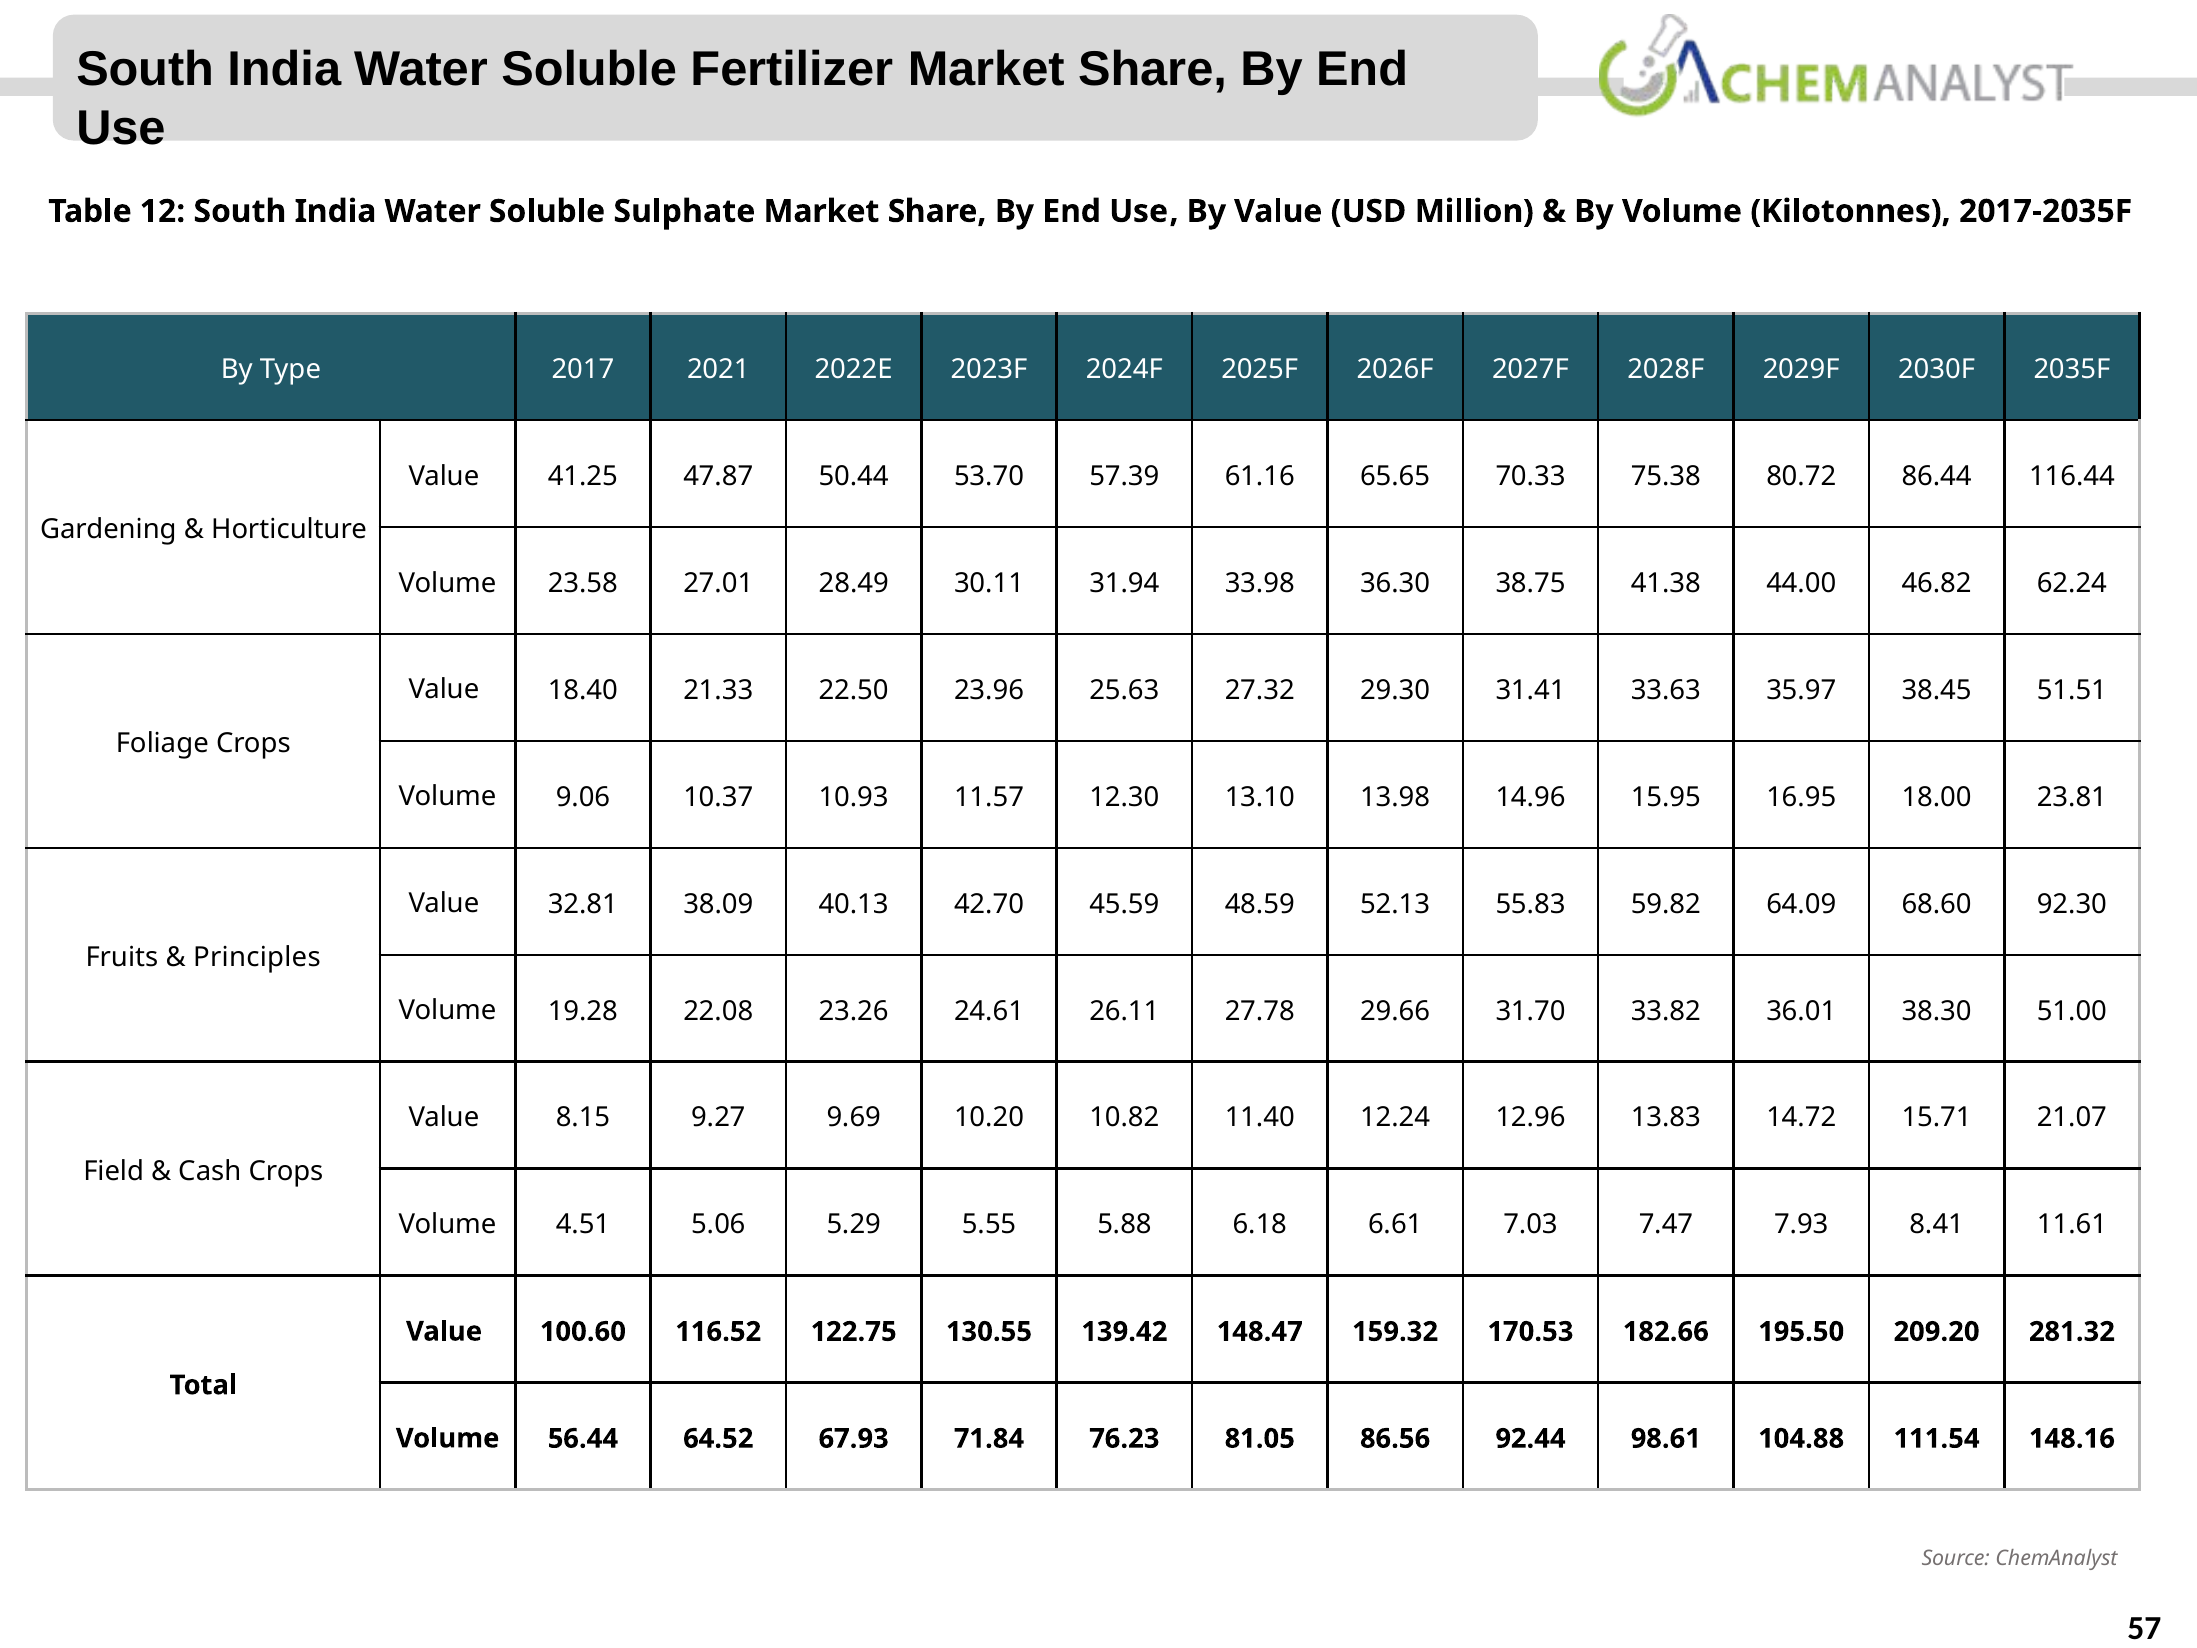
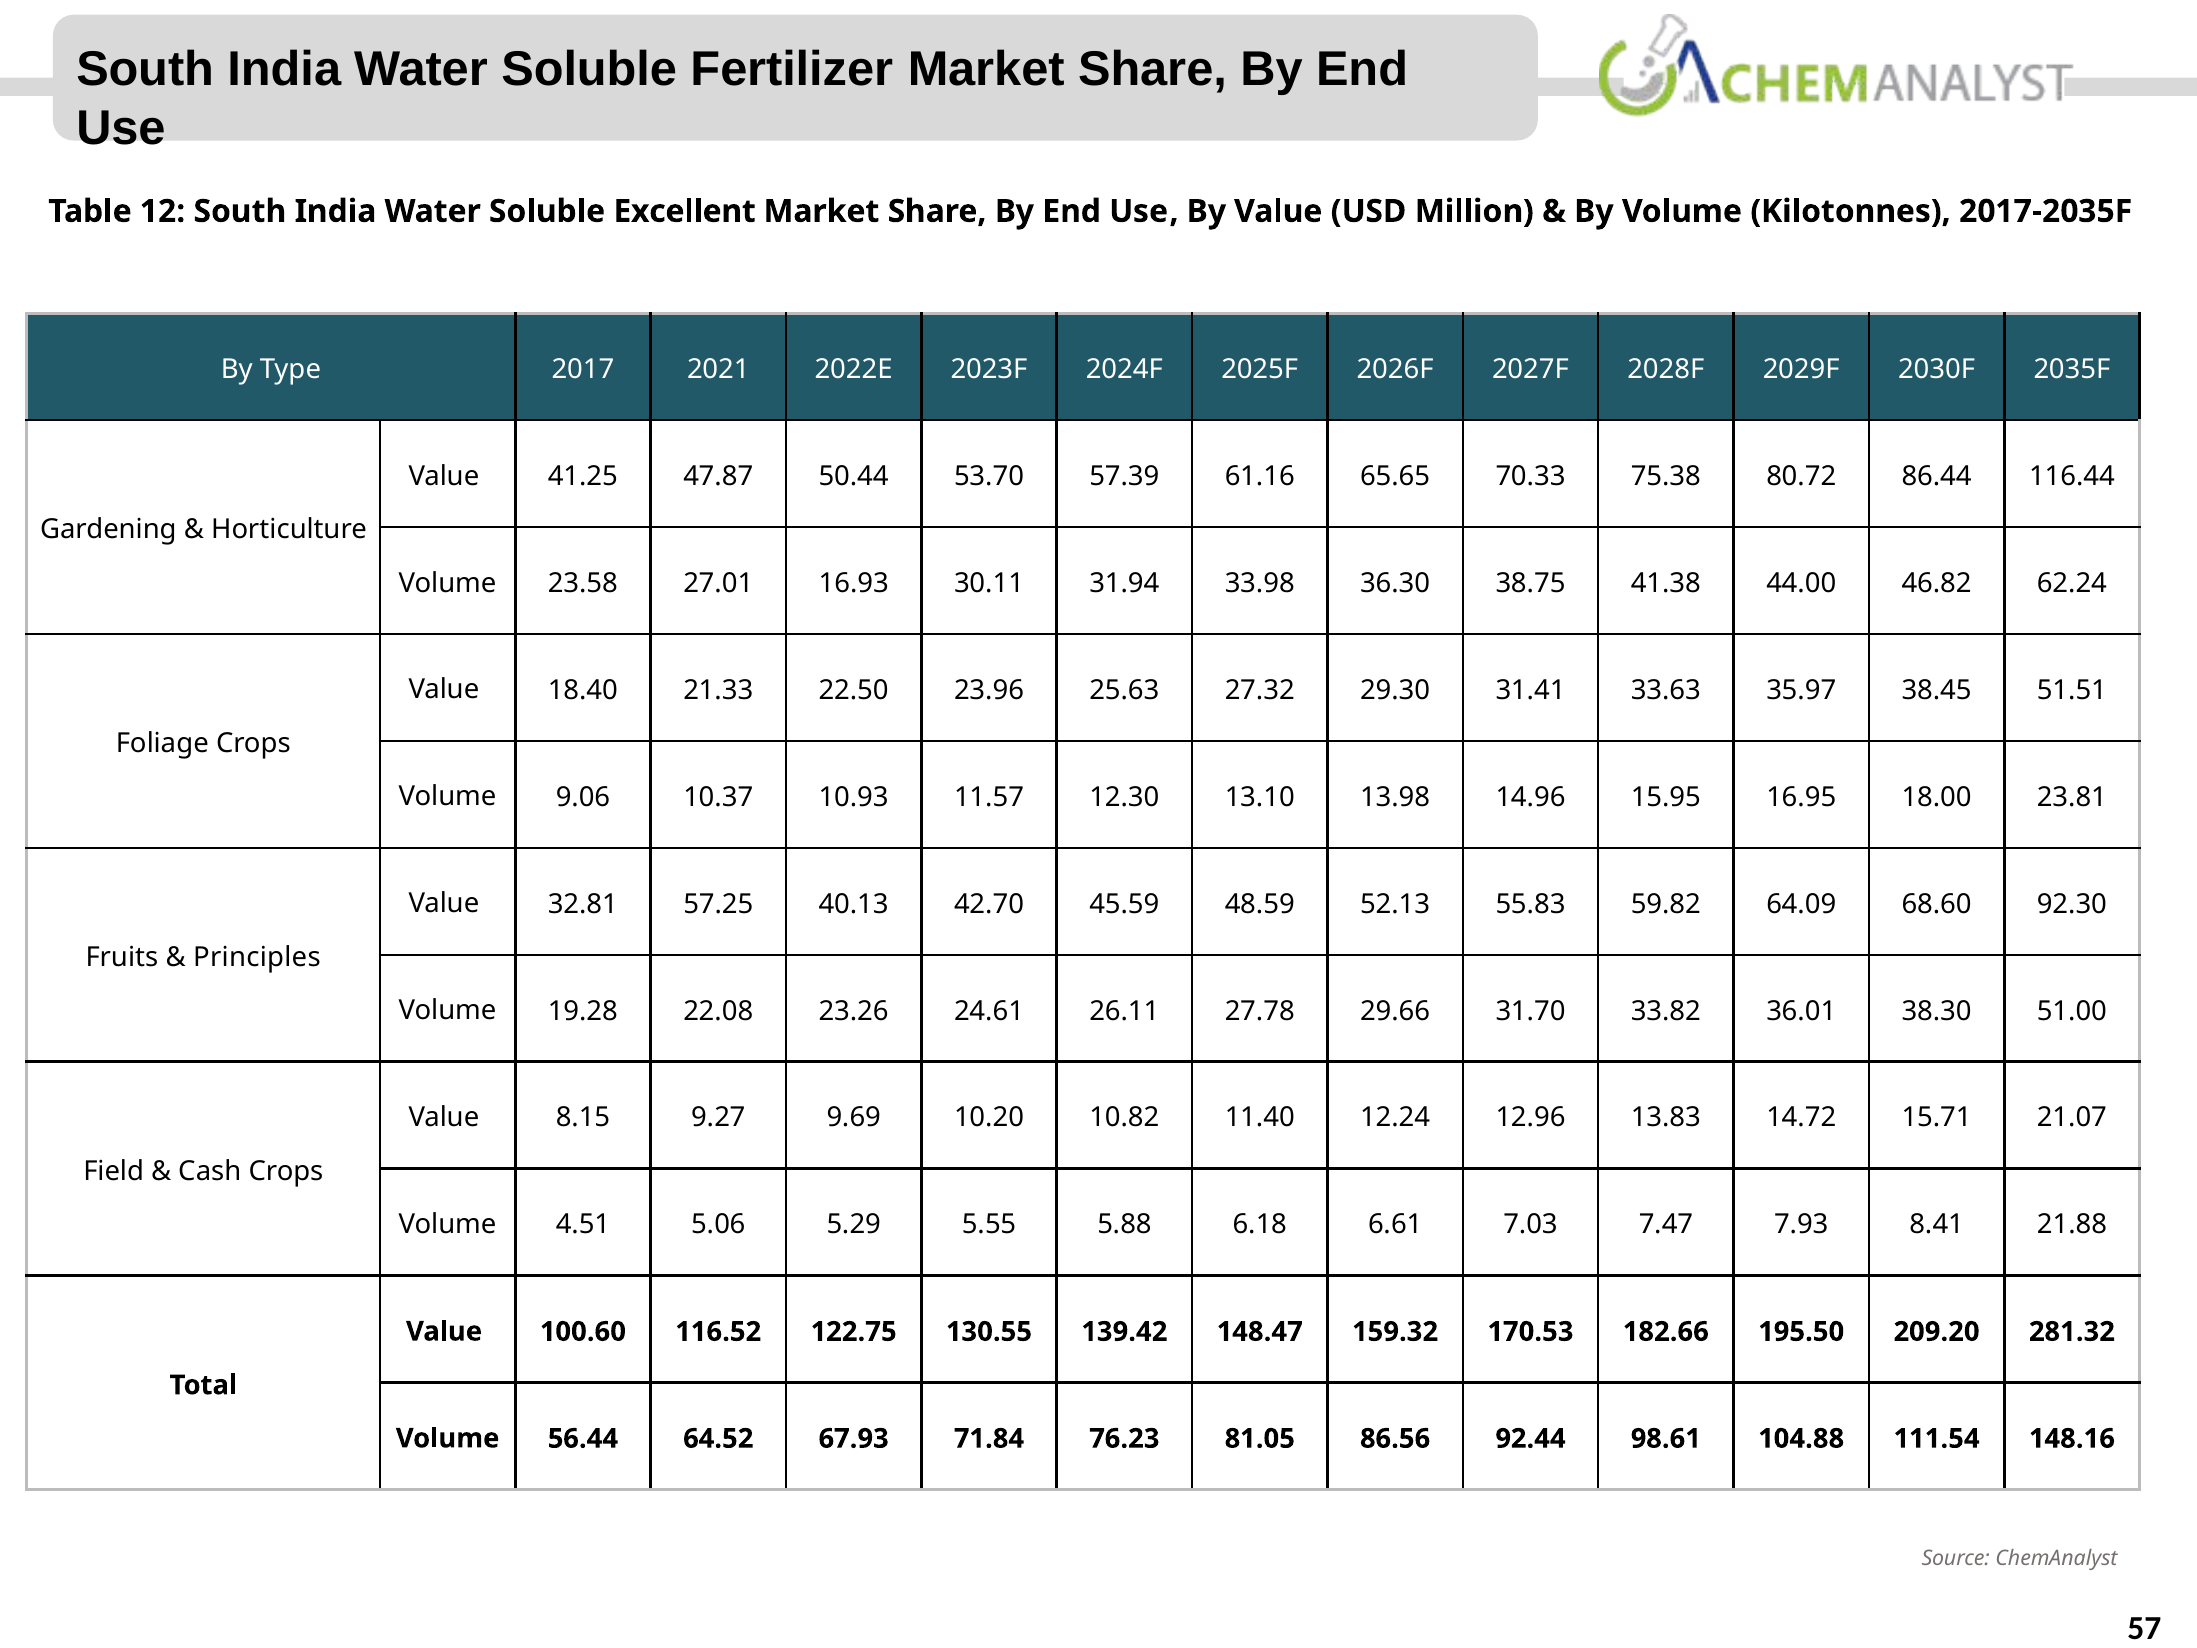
Sulphate: Sulphate -> Excellent
28.49: 28.49 -> 16.93
38.09: 38.09 -> 57.25
11.61: 11.61 -> 21.88
